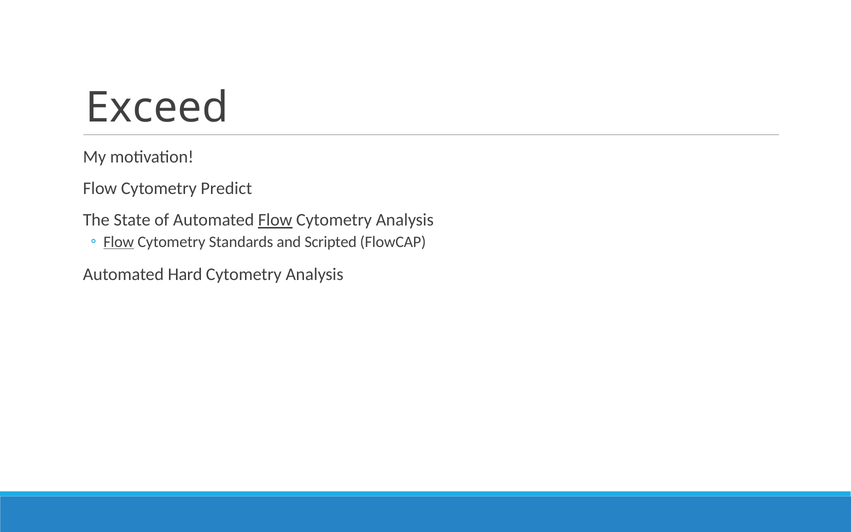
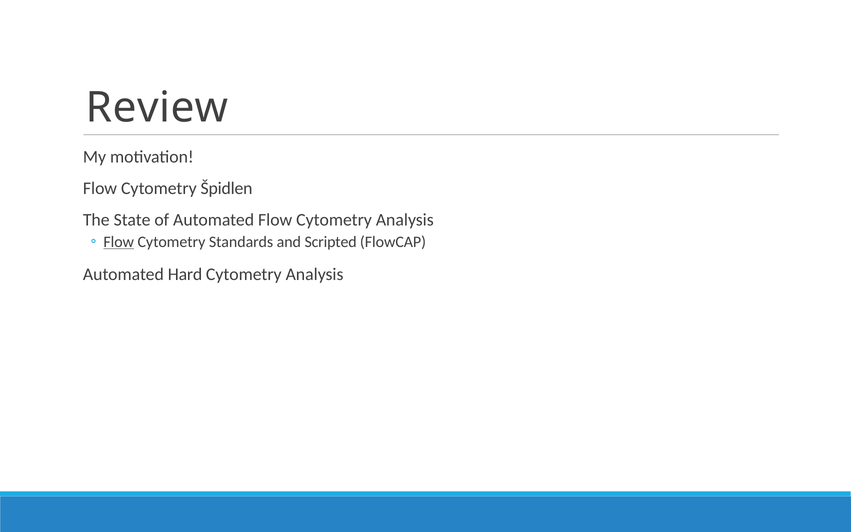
Exceed: Exceed -> Review
Predict: Predict -> Špidlen
Flow at (275, 220) underline: present -> none
